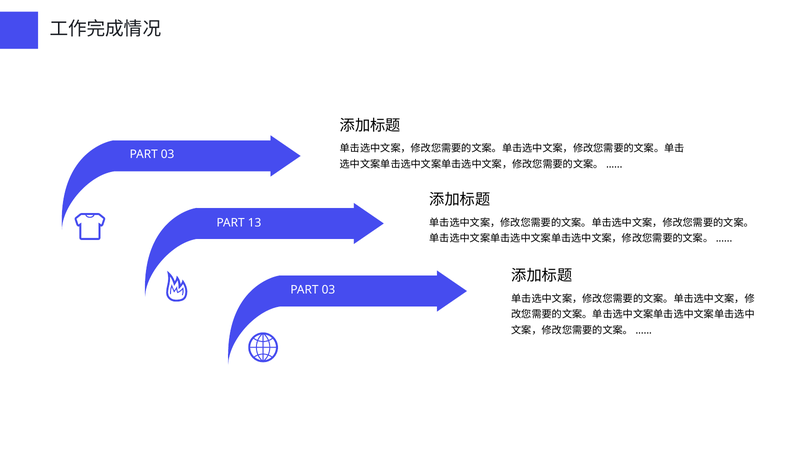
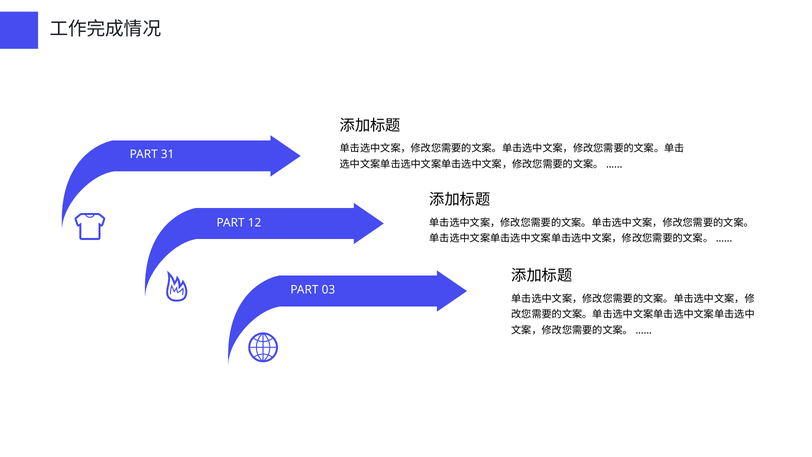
03 at (168, 154): 03 -> 31
13: 13 -> 12
